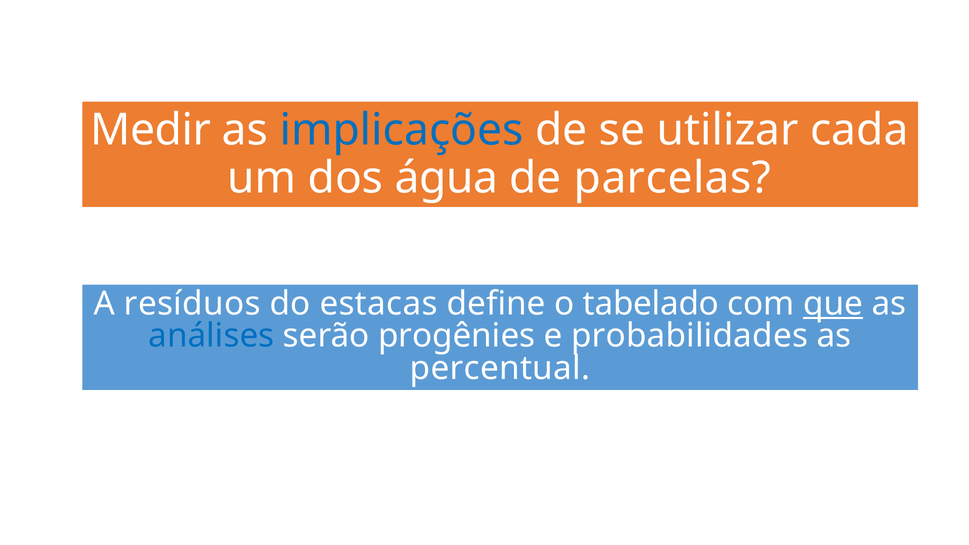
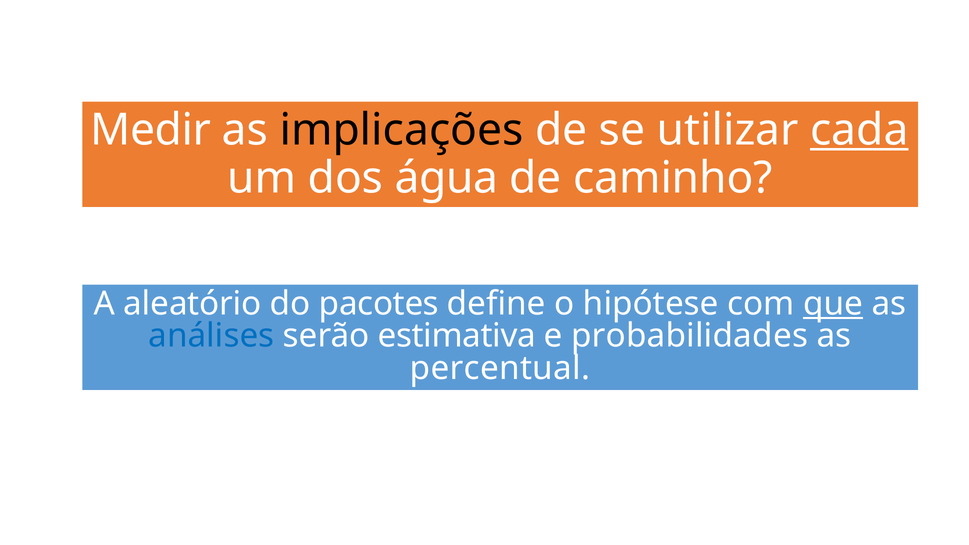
implicações colour: blue -> black
cada underline: none -> present
parcelas: parcelas -> caminho
resíduos: resíduos -> aleatório
estacas: estacas -> pacotes
tabelado: tabelado -> hipótese
progênies: progênies -> estimativa
